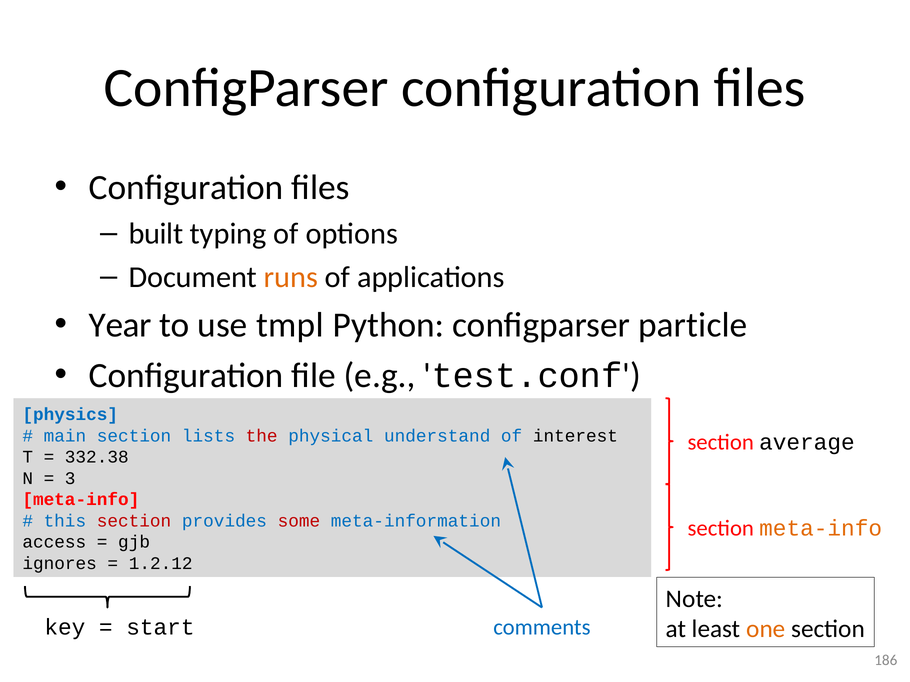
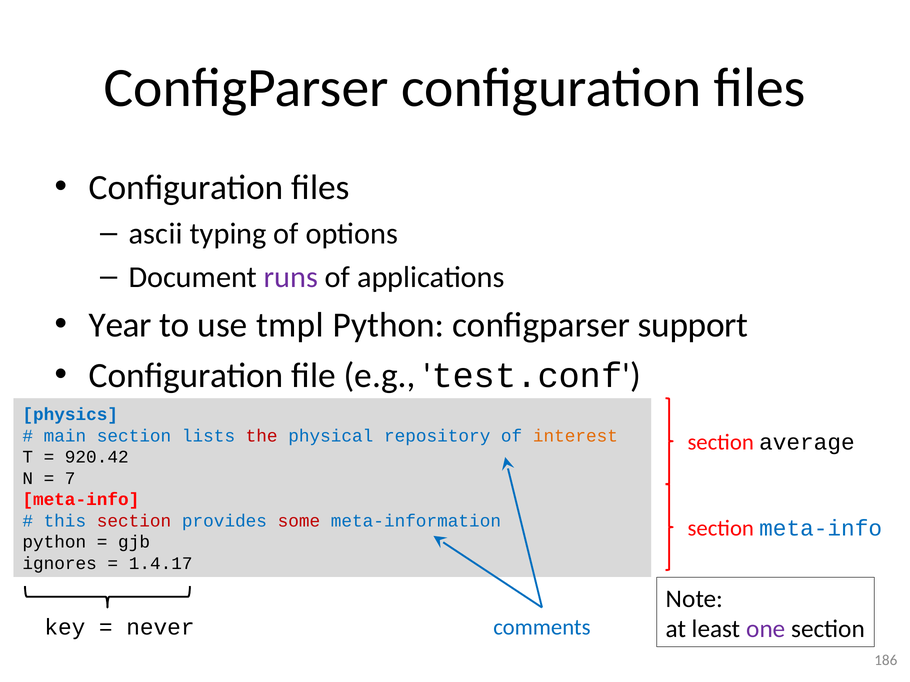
built: built -> ascii
runs colour: orange -> purple
particle: particle -> support
understand: understand -> repository
interest colour: black -> orange
332.38: 332.38 -> 920.42
3: 3 -> 7
meta-info at (821, 529) colour: orange -> blue
access at (54, 542): access -> python
1.2.12: 1.2.12 -> 1.4.17
start: start -> never
one colour: orange -> purple
